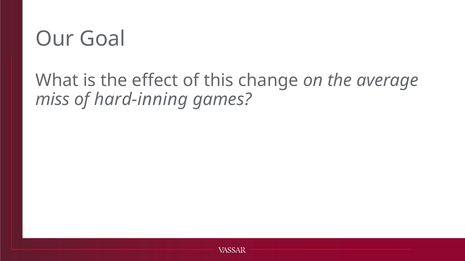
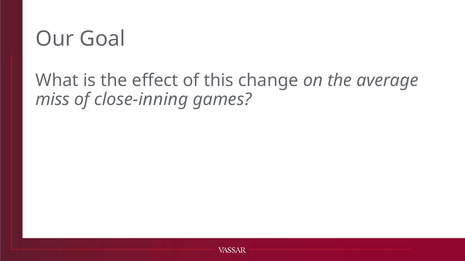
hard-inning: hard-inning -> close-inning
